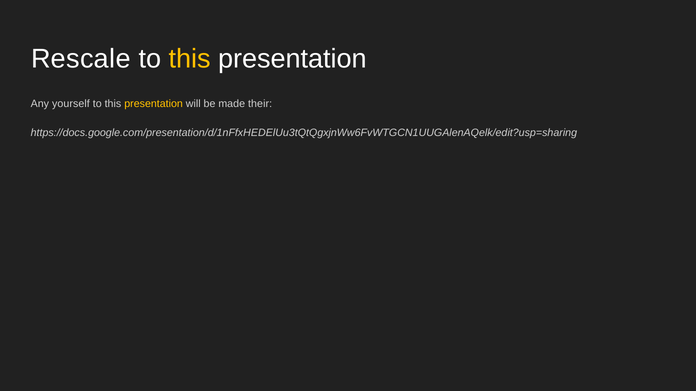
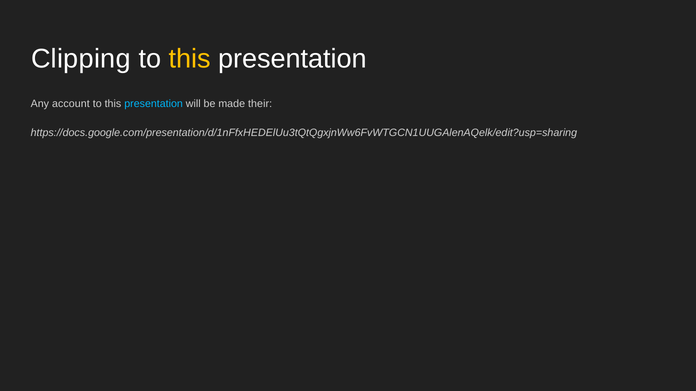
Rescale: Rescale -> Clipping
yourself: yourself -> account
presentation at (154, 104) colour: yellow -> light blue
